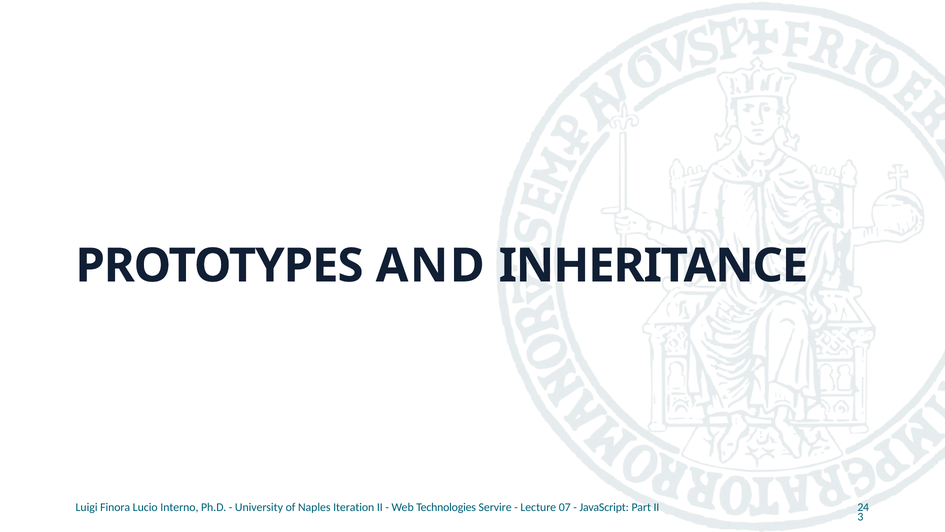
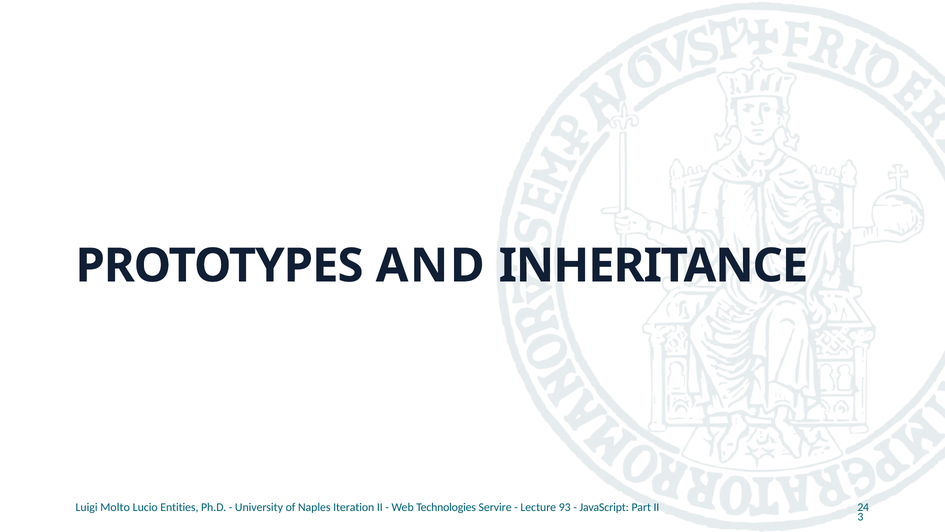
Finora: Finora -> Molto
Interno: Interno -> Entities
07: 07 -> 93
